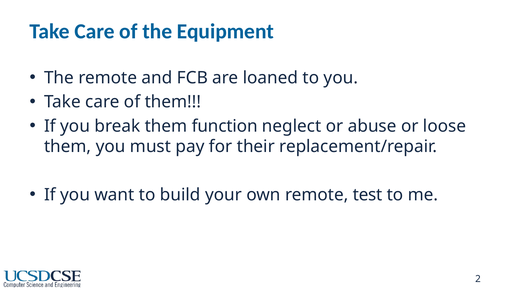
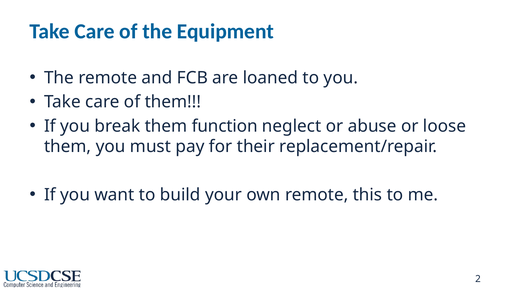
test: test -> this
